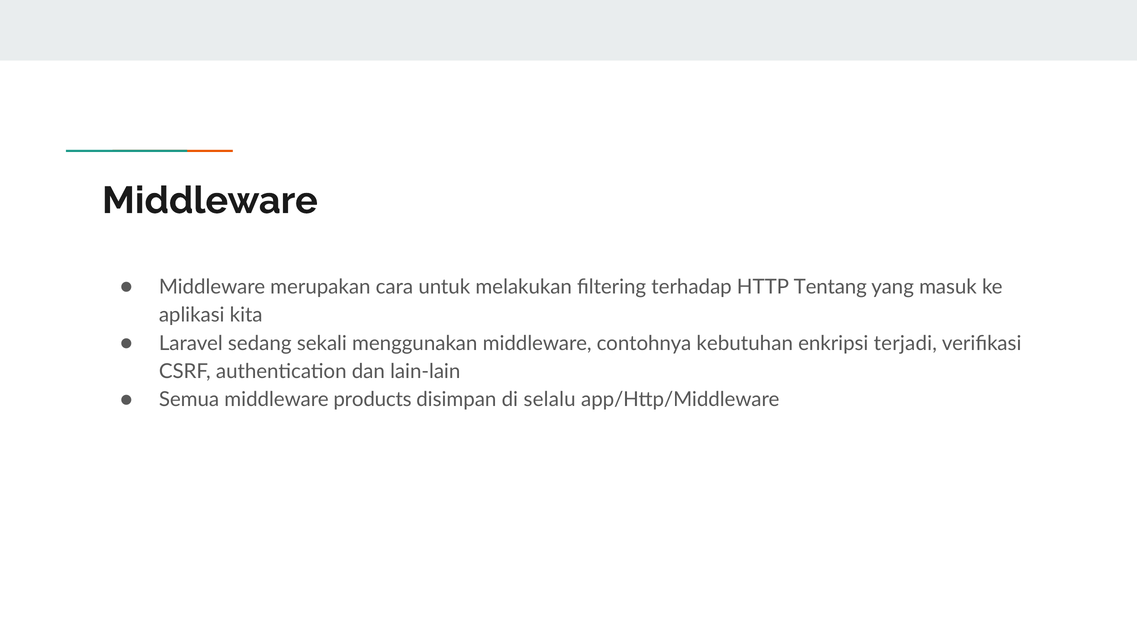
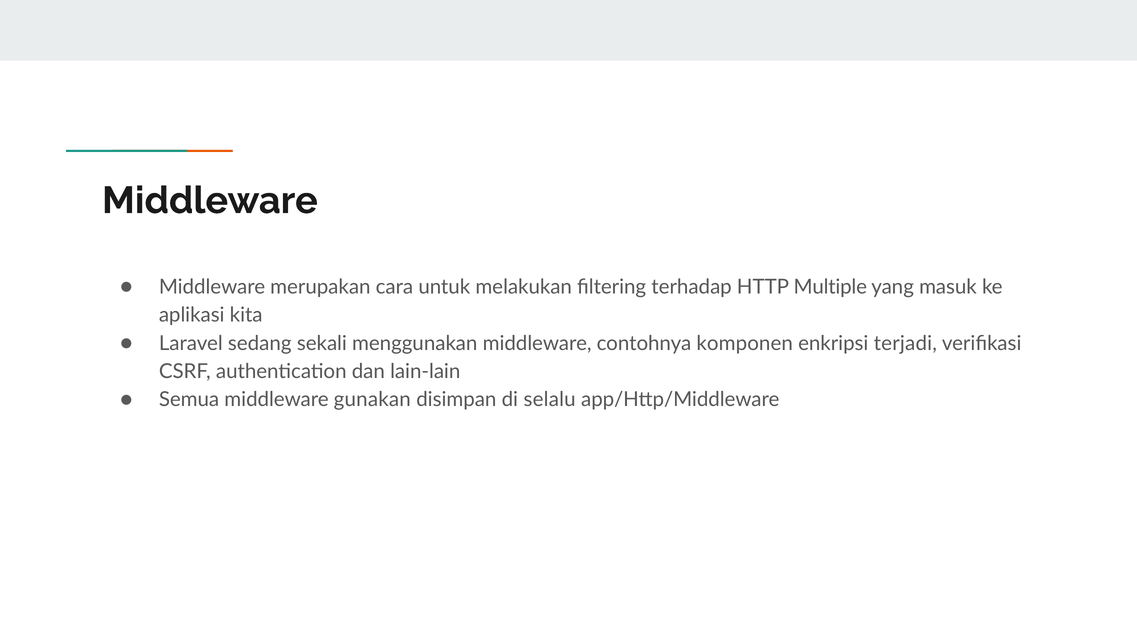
Tentang: Tentang -> Multiple
kebutuhan: kebutuhan -> komponen
products: products -> gunakan
